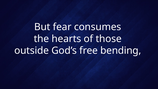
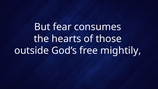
bending: bending -> mightily
